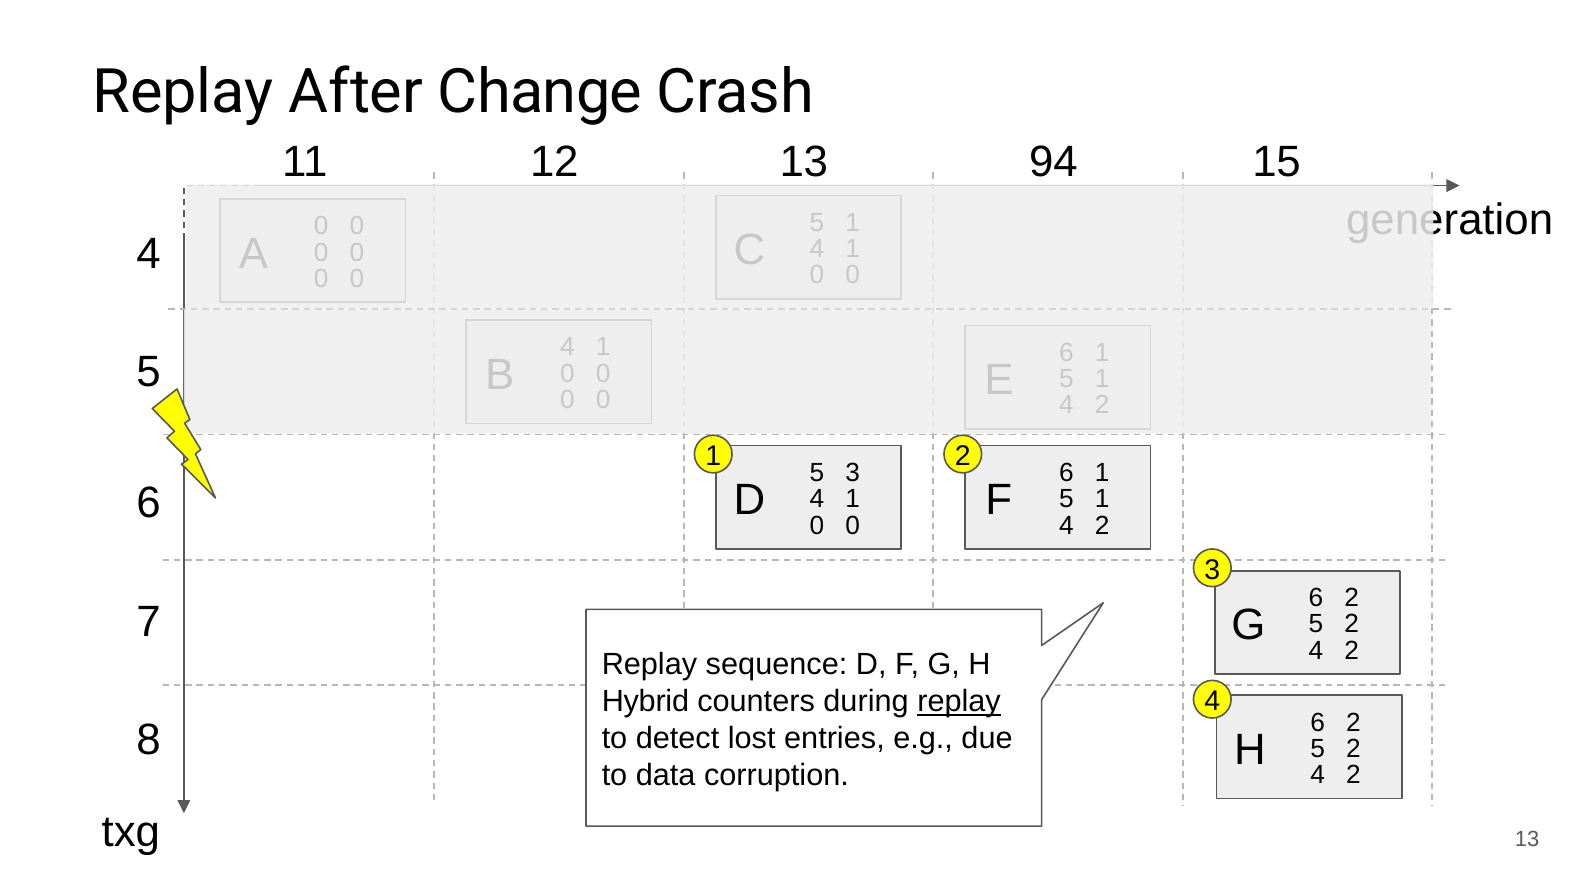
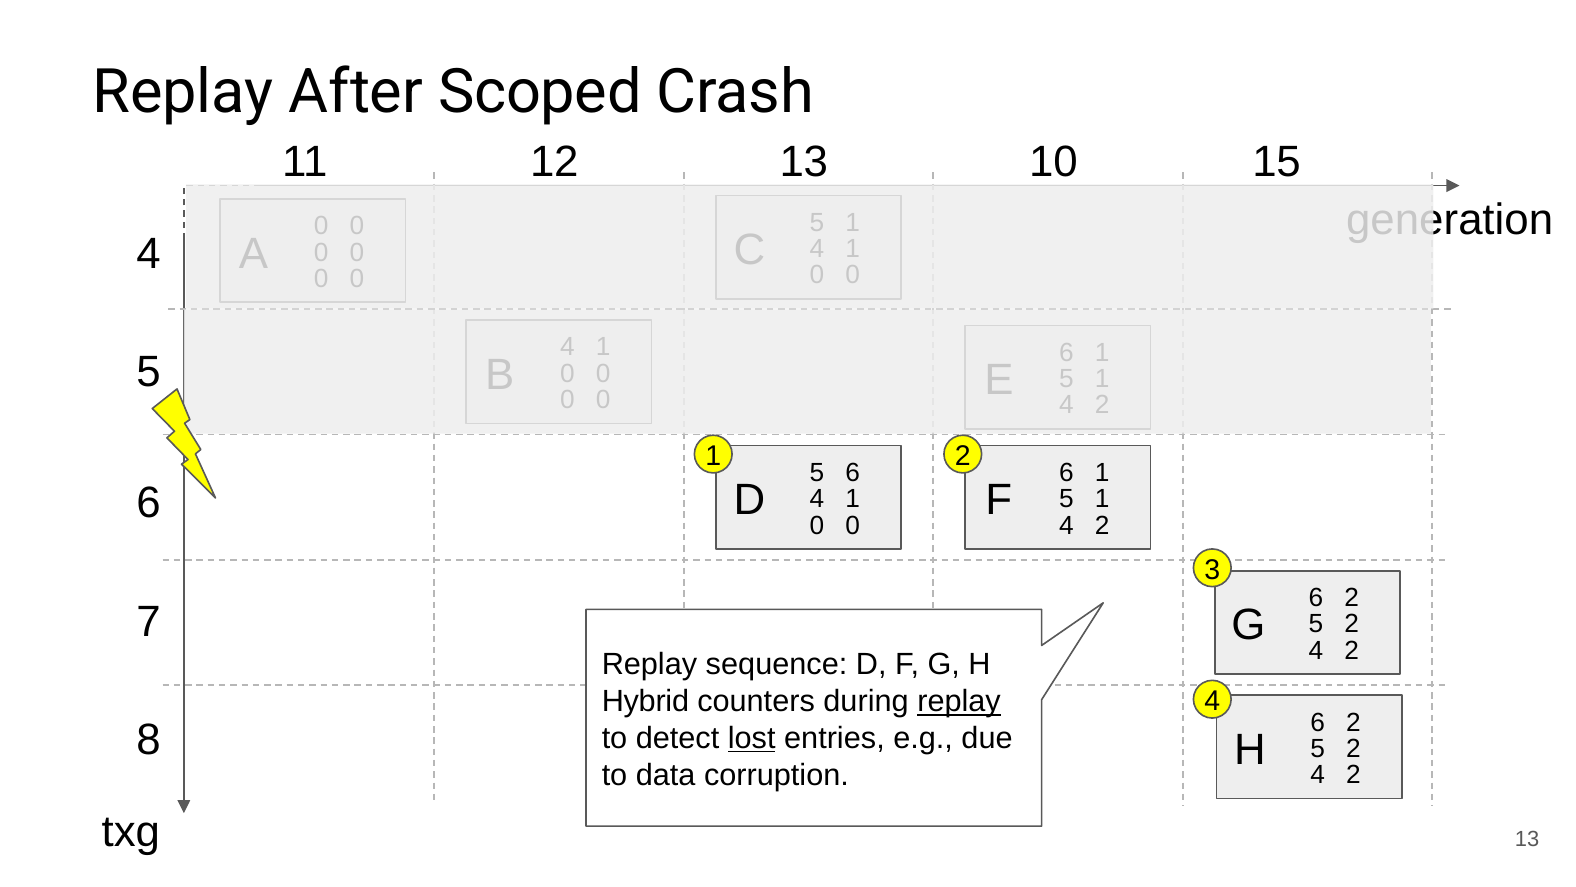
Change: Change -> Scoped
94: 94 -> 10
5 3: 3 -> 6
lost underline: none -> present
